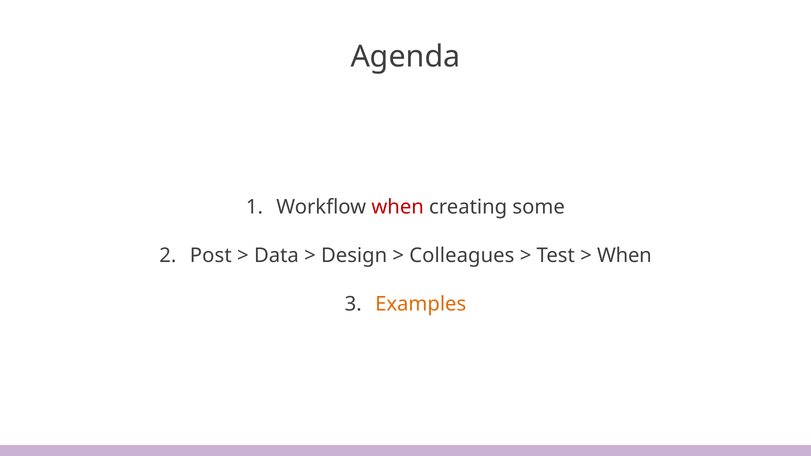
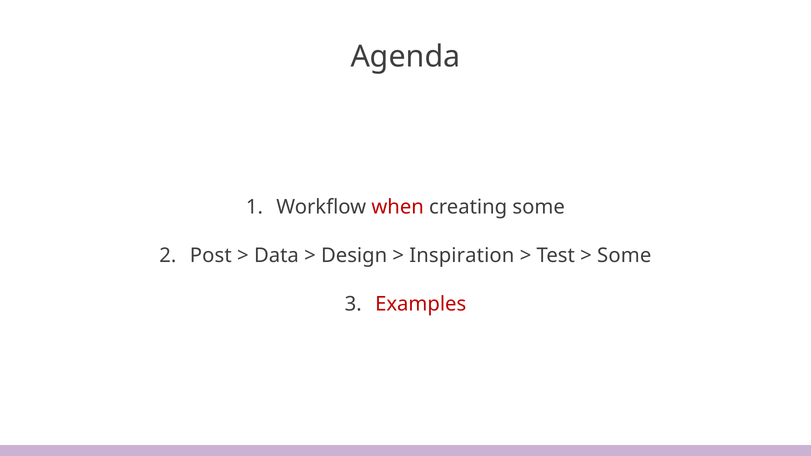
Colleagues: Colleagues -> Inspiration
When at (624, 256): When -> Some
Examples colour: orange -> red
